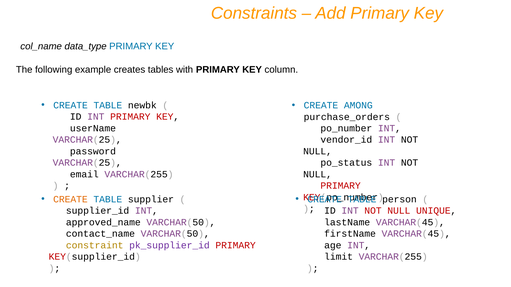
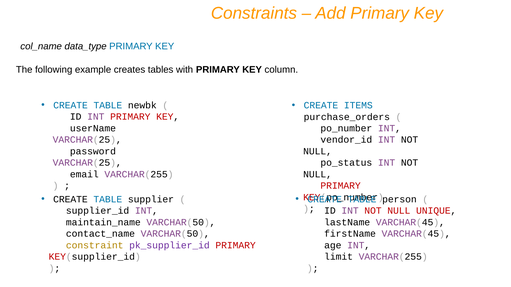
AMONG: AMONG -> ITEMS
CREATE at (70, 200) colour: orange -> black
approved_name: approved_name -> maintain_name
